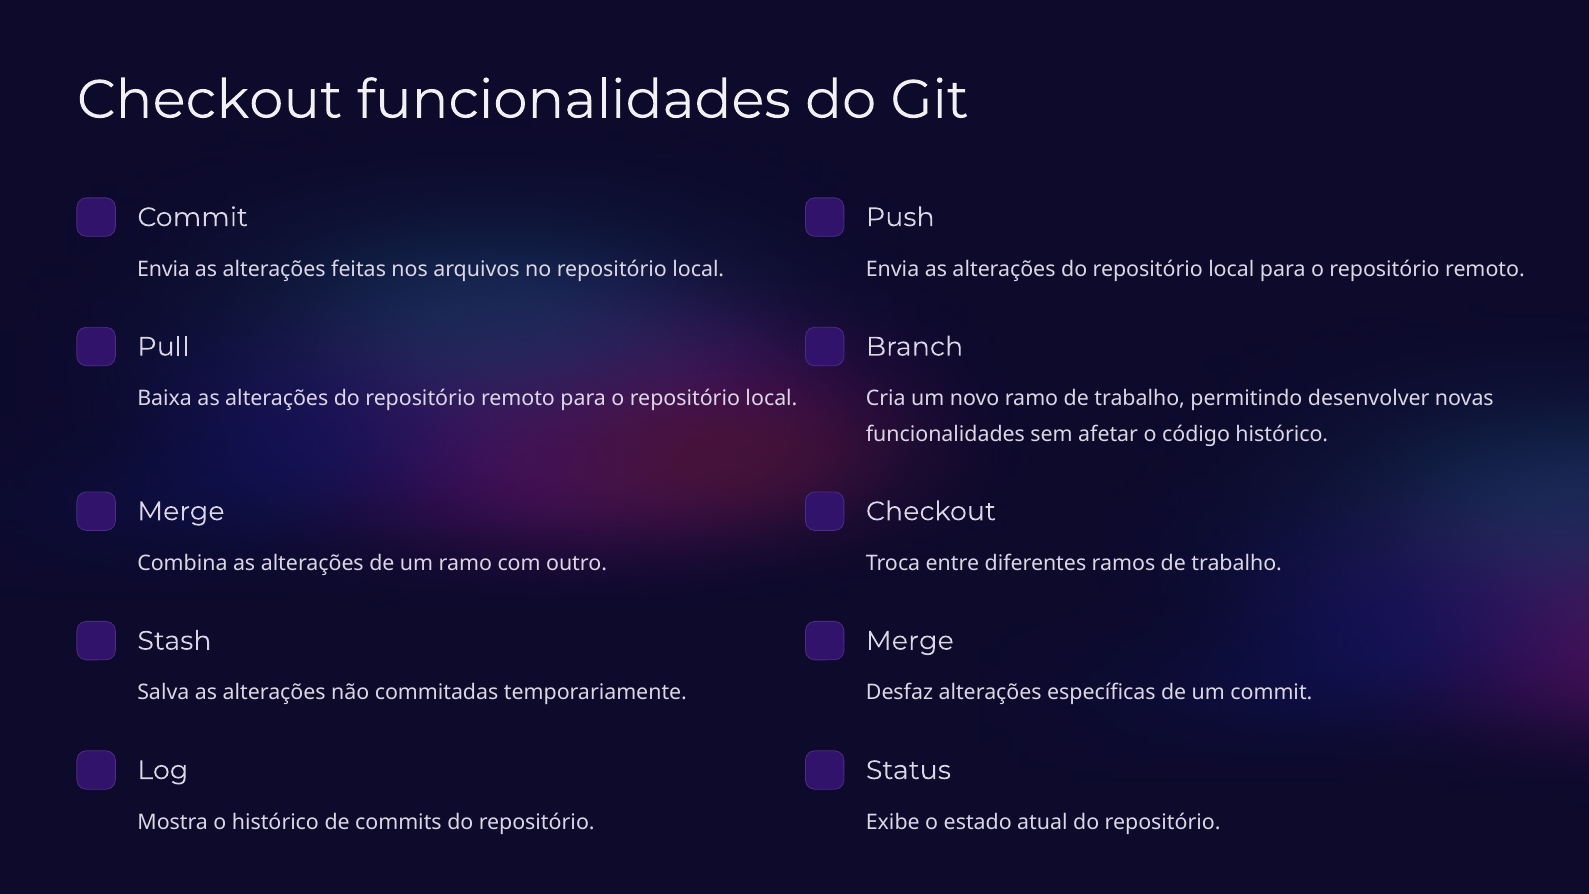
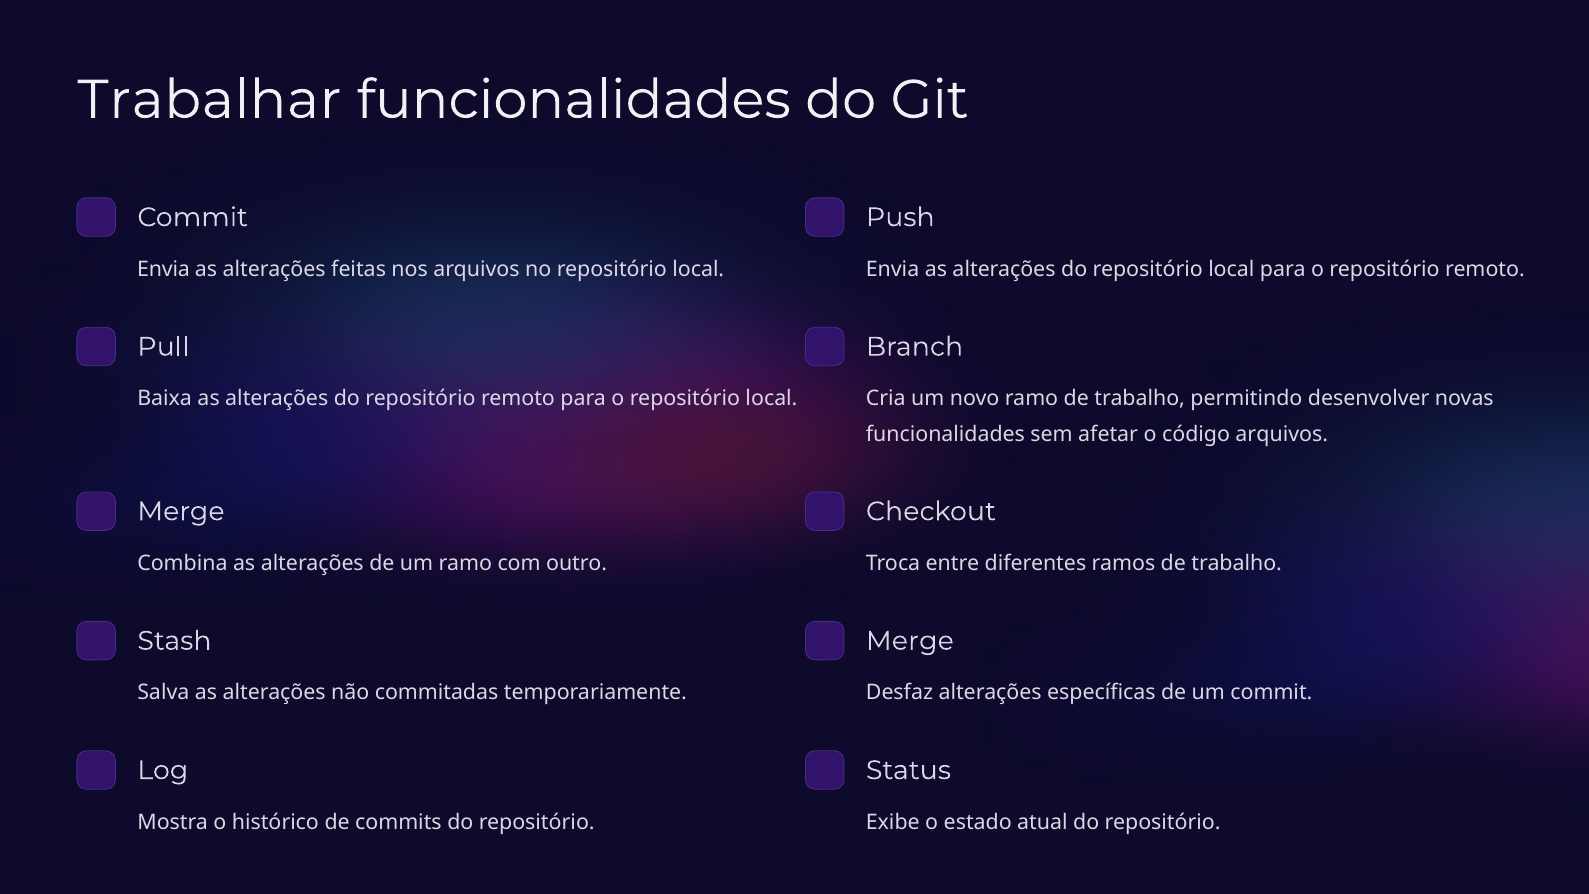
Checkout at (210, 100): Checkout -> Trabalhar
código histórico: histórico -> arquivos
